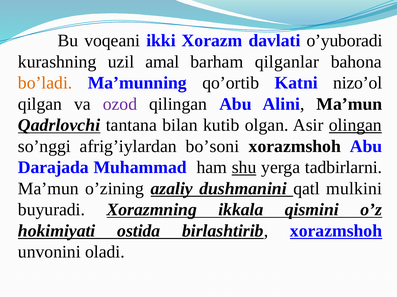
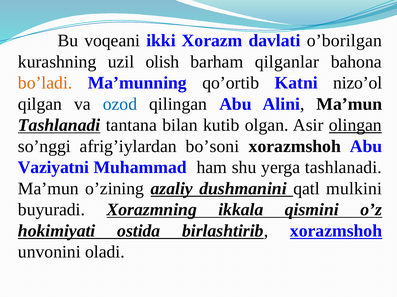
o’yuboradi: o’yuboradi -> o’borilgan
amal: amal -> olish
ozod colour: purple -> blue
Qadrlovchi at (59, 125): Qadrlovchi -> Tashlanadi
Darajada: Darajada -> Vaziyatni
shu underline: present -> none
yerga tadbirlarni: tadbirlarni -> tashlanadi
